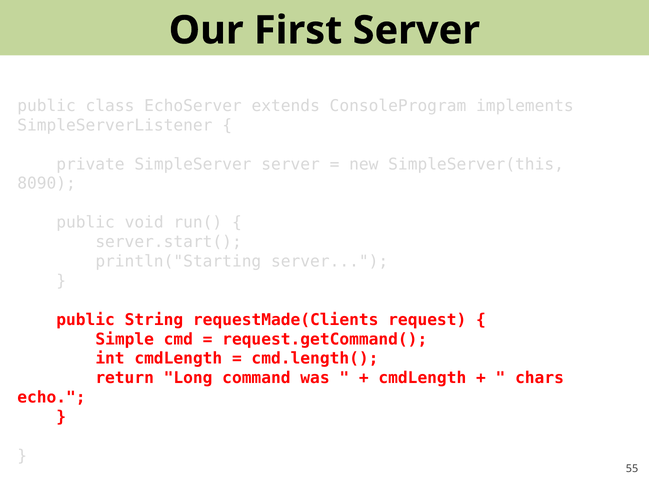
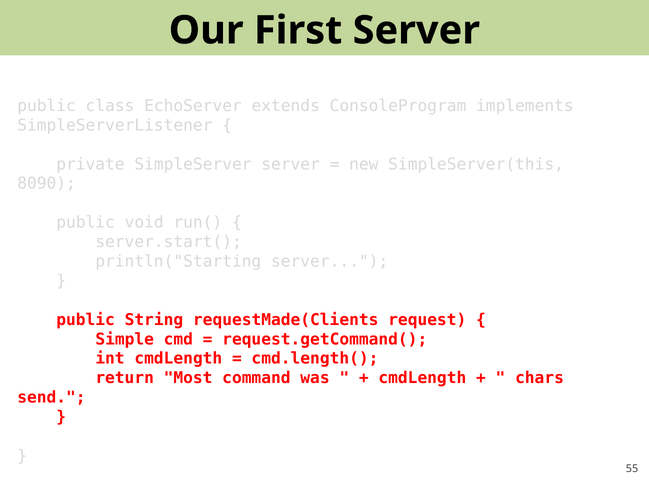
Long: Long -> Most
echo: echo -> send
